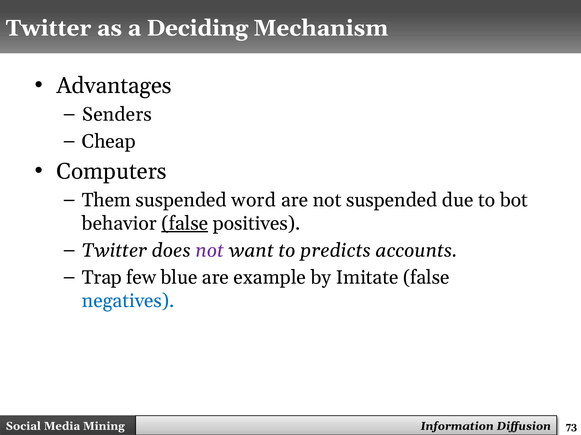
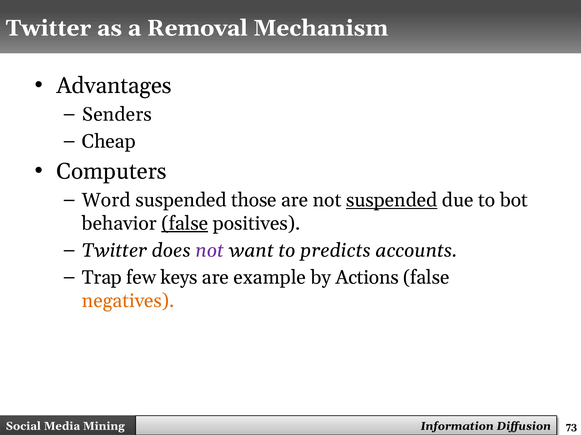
Deciding: Deciding -> Removal
Them: Them -> Word
word: word -> those
suspended at (392, 200) underline: none -> present
blue: blue -> keys
Imitate: Imitate -> Actions
negatives colour: blue -> orange
